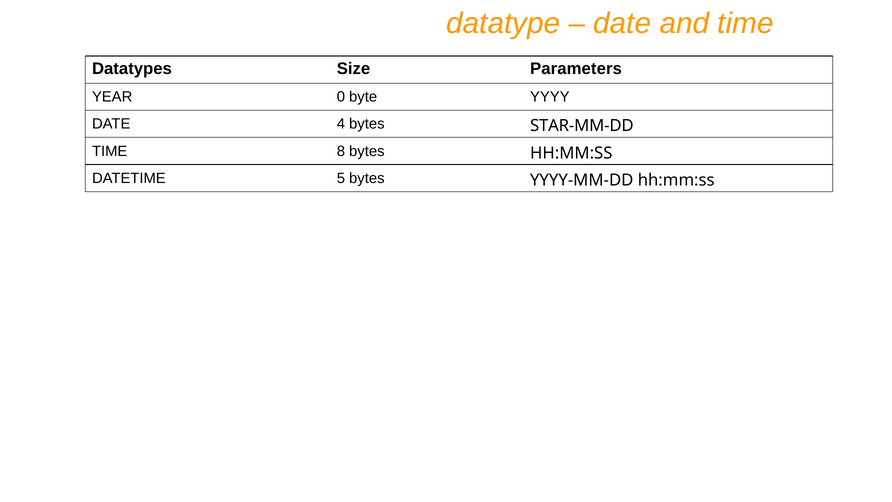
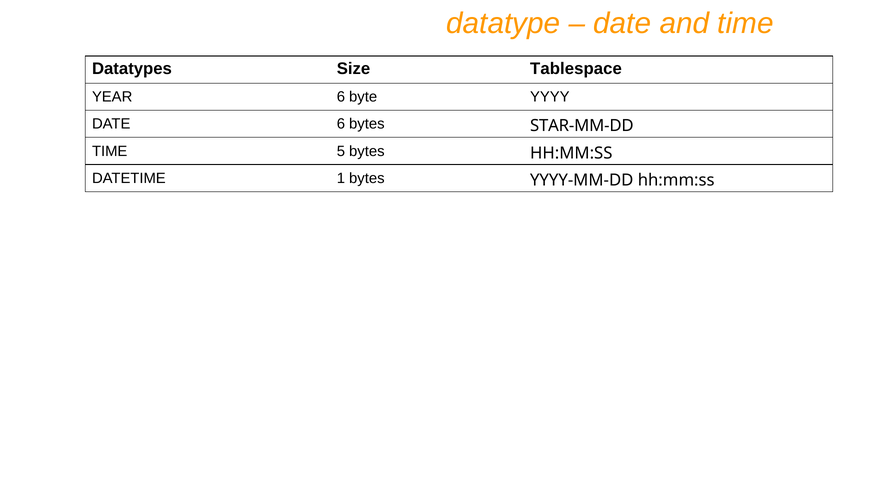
Parameters: Parameters -> Tablespace
YEAR 0: 0 -> 6
DATE 4: 4 -> 6
8: 8 -> 5
5: 5 -> 1
